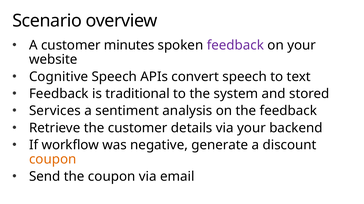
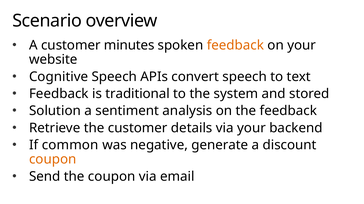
feedback at (235, 45) colour: purple -> orange
Services: Services -> Solution
workflow: workflow -> common
